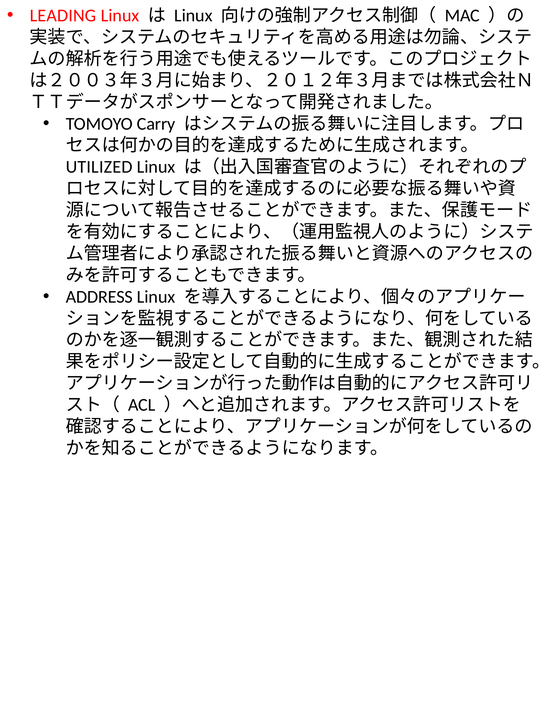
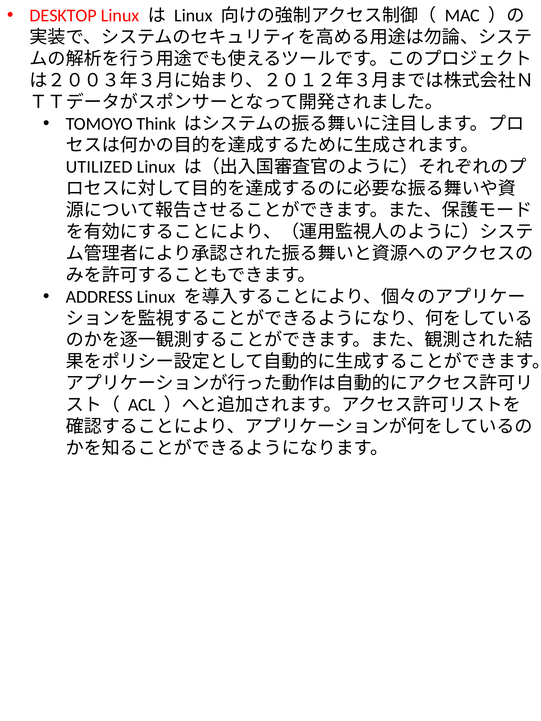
LEADING: LEADING -> DESKTOP
Carry: Carry -> Think
